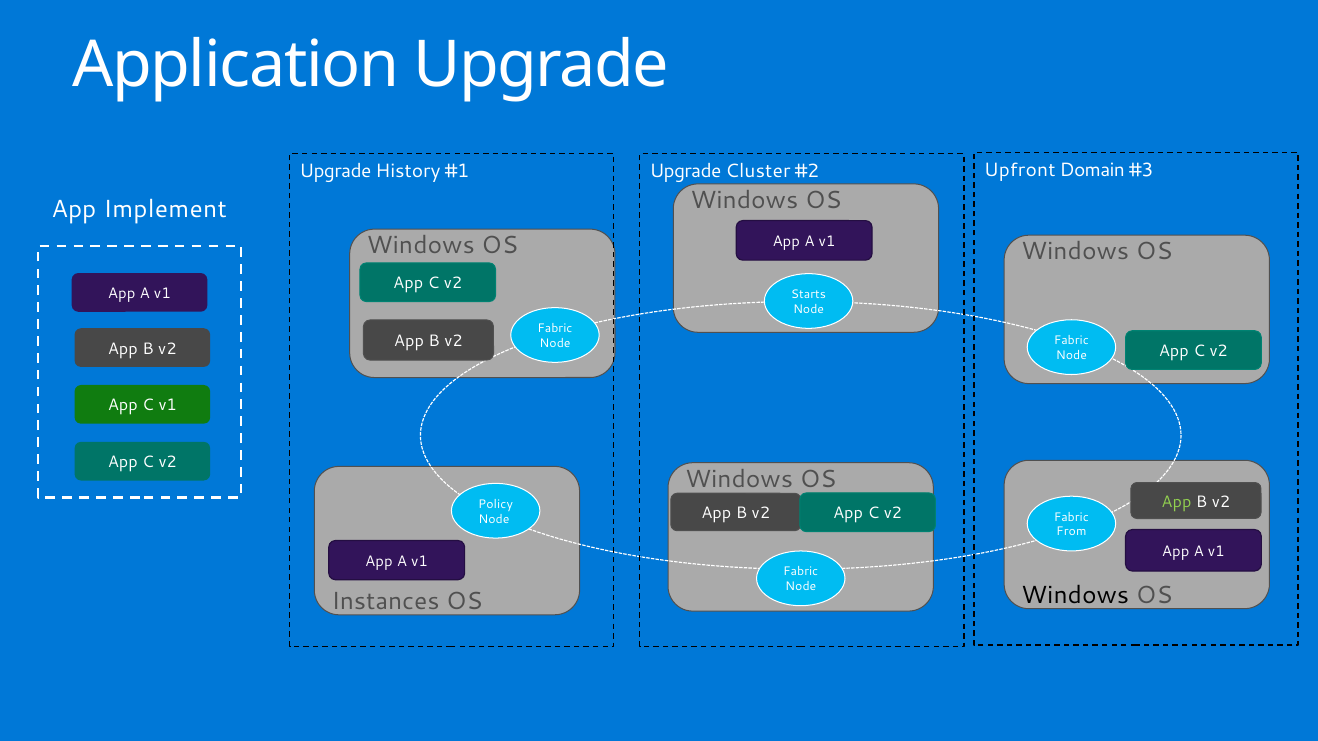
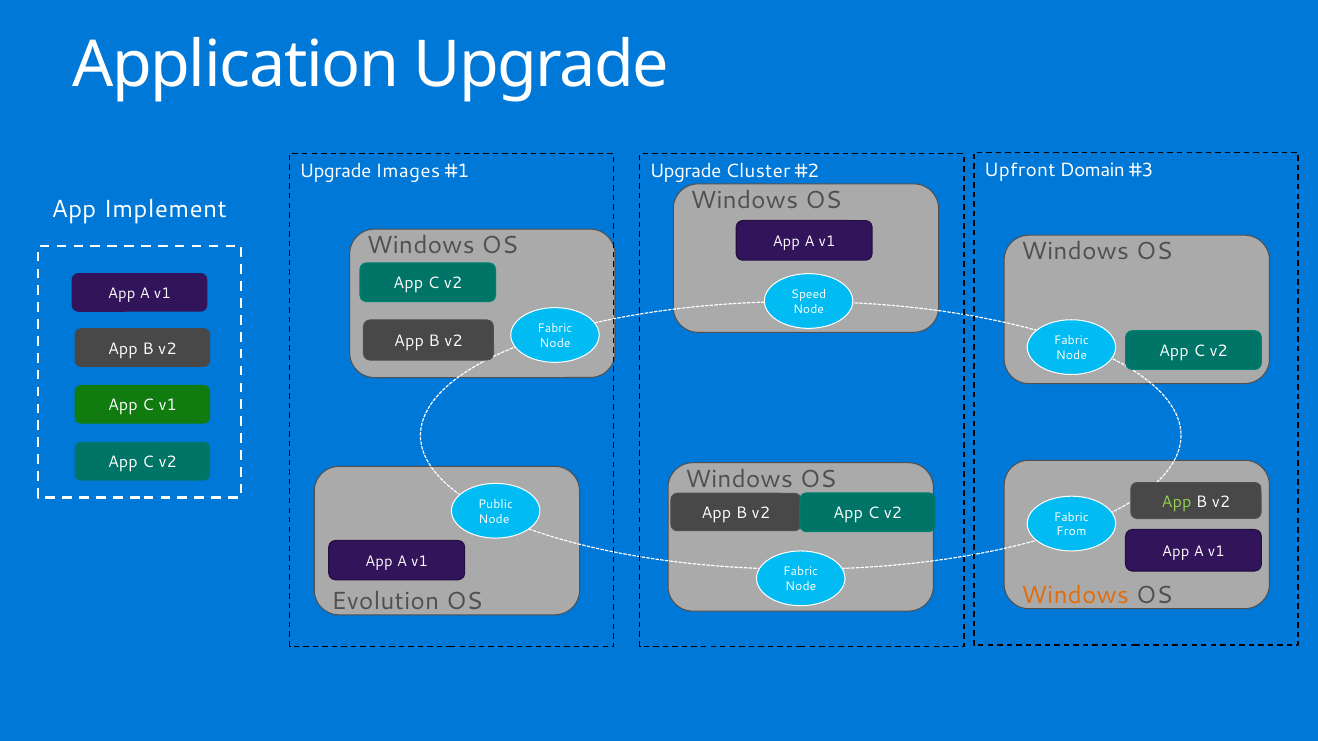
History: History -> Images
Starts: Starts -> Speed
Policy: Policy -> Public
Instances: Instances -> Evolution
Windows at (1075, 596) colour: black -> orange
